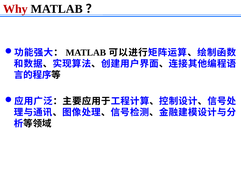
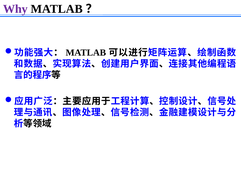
Why colour: red -> purple
